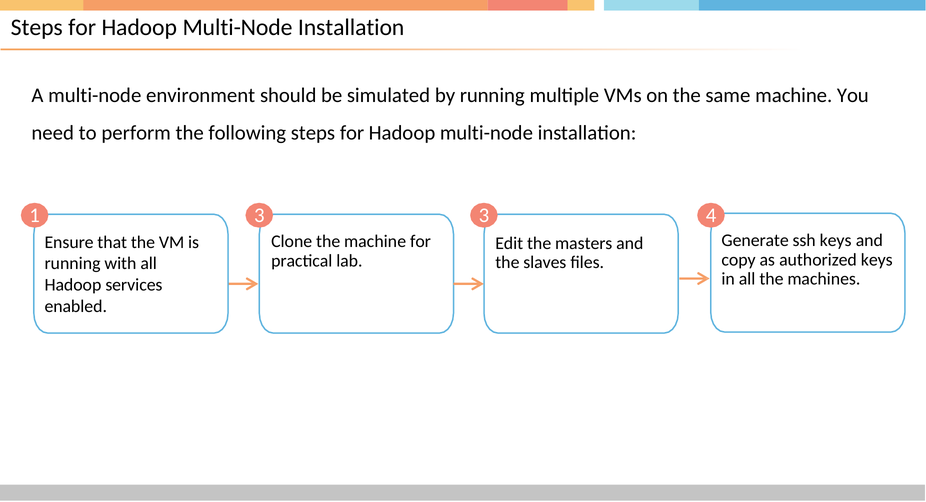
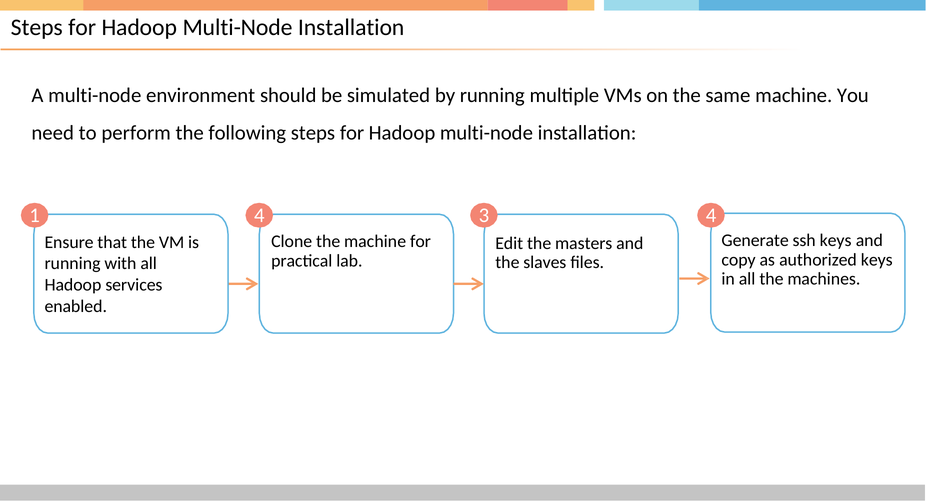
1 3: 3 -> 4
